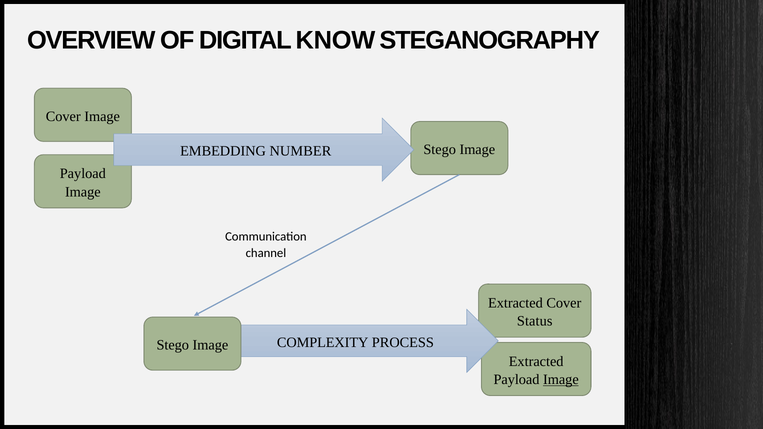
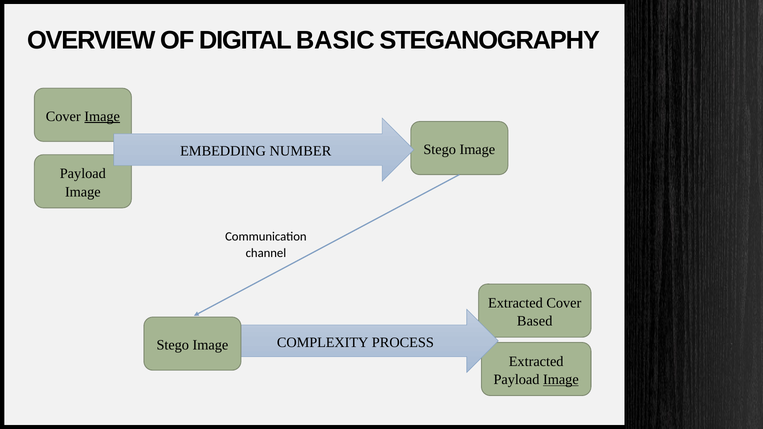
KNOW: KNOW -> BASIC
Image at (102, 116) underline: none -> present
Status: Status -> Based
